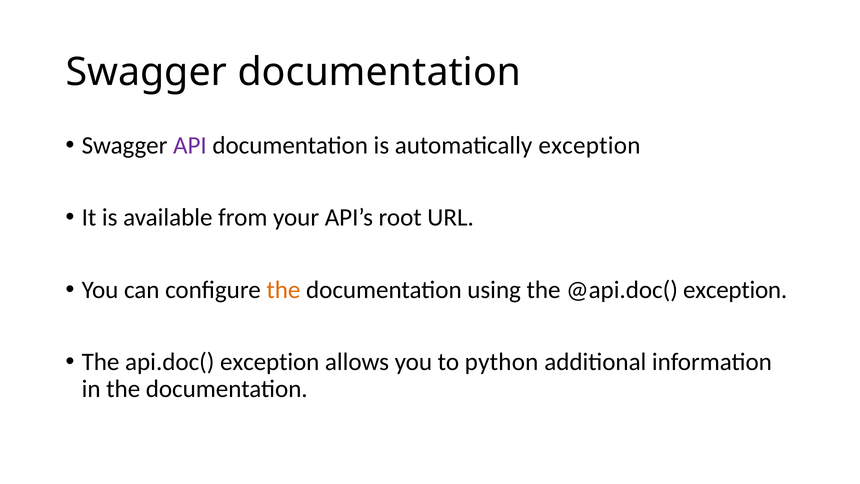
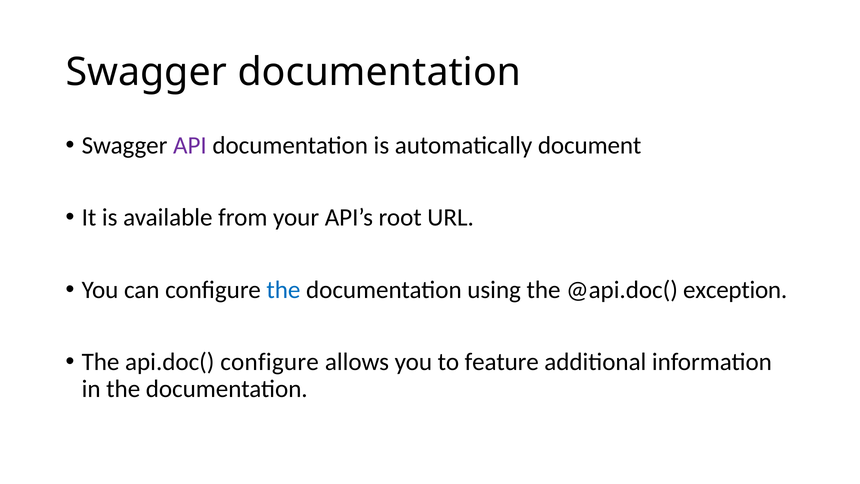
automatically exception: exception -> document
the at (283, 290) colour: orange -> blue
api.doc( exception: exception -> configure
python: python -> feature
